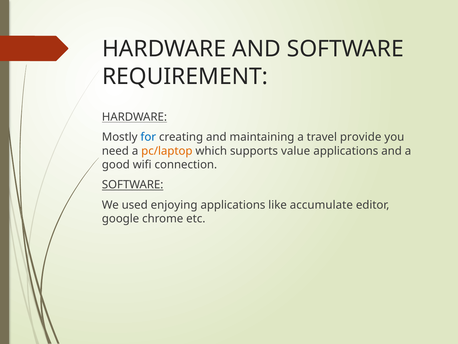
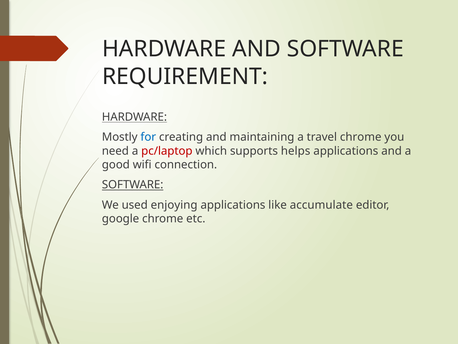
travel provide: provide -> chrome
pc/laptop colour: orange -> red
value: value -> helps
